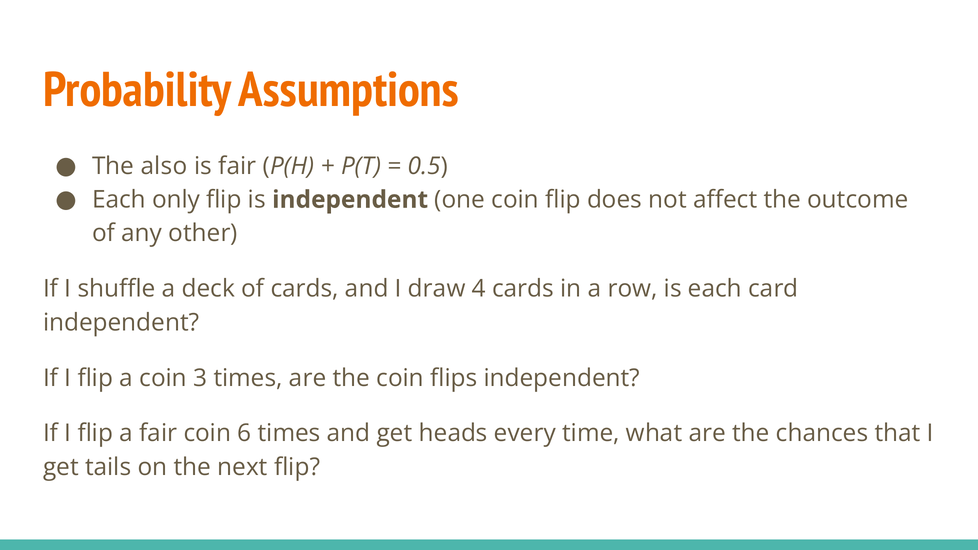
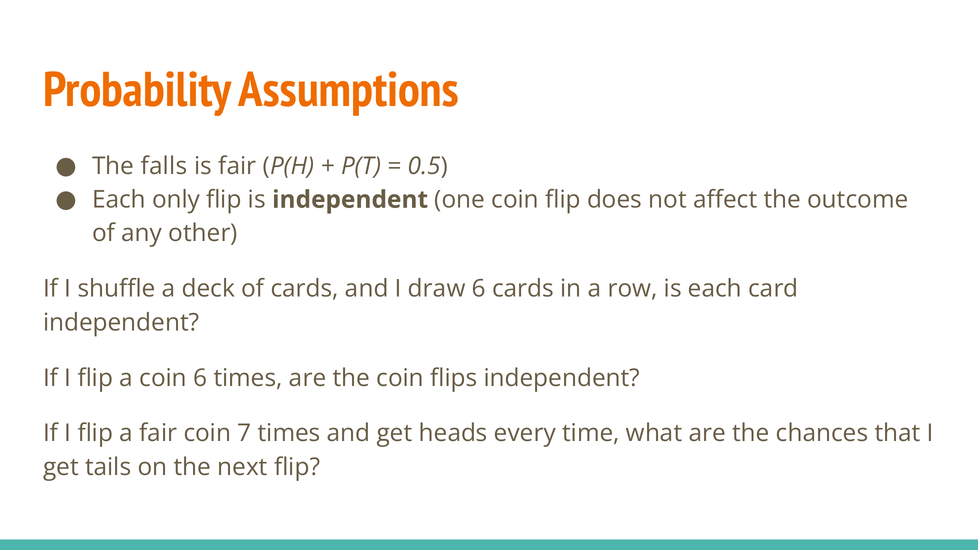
also: also -> falls
draw 4: 4 -> 6
coin 3: 3 -> 6
6: 6 -> 7
